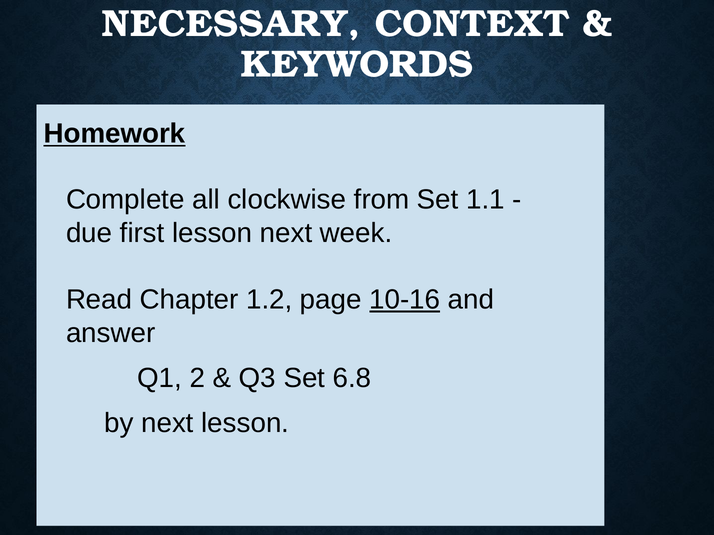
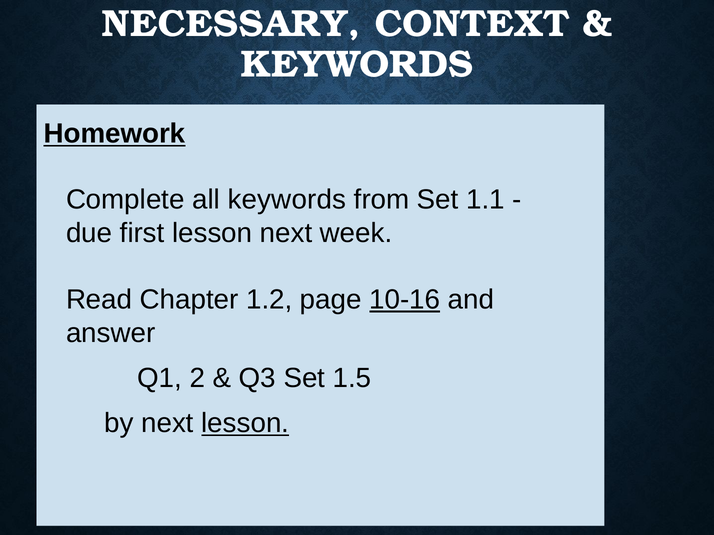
all clockwise: clockwise -> keywords
6.8: 6.8 -> 1.5
lesson at (245, 424) underline: none -> present
